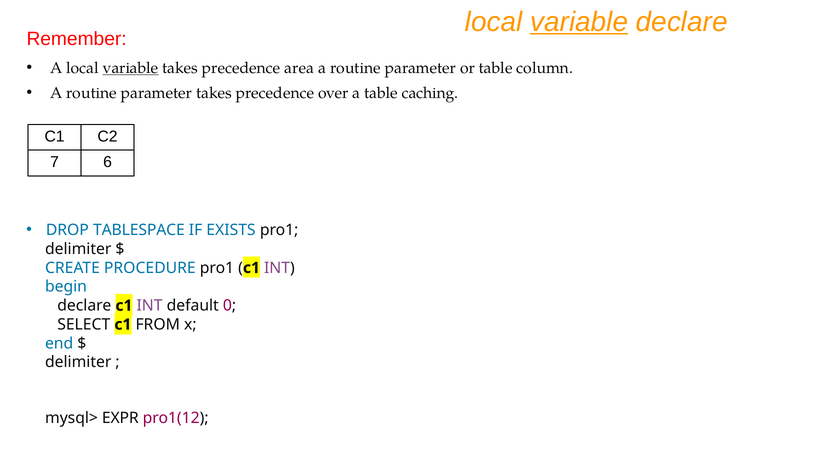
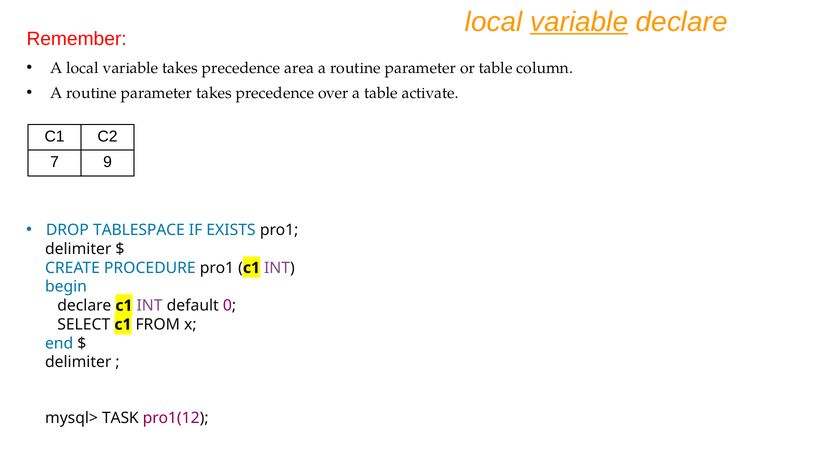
variable at (131, 68) underline: present -> none
caching: caching -> activate
6: 6 -> 9
EXPR: EXPR -> TASK
